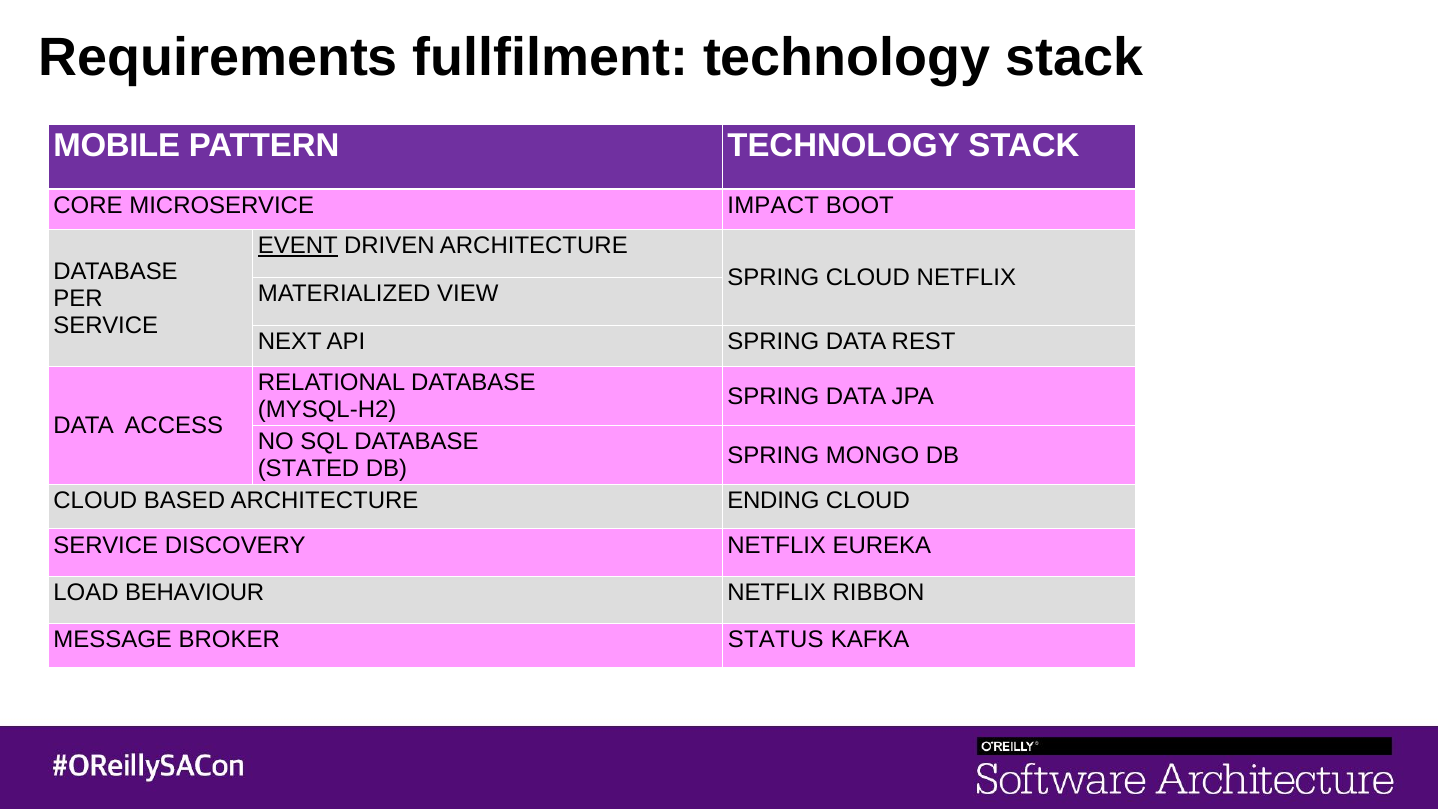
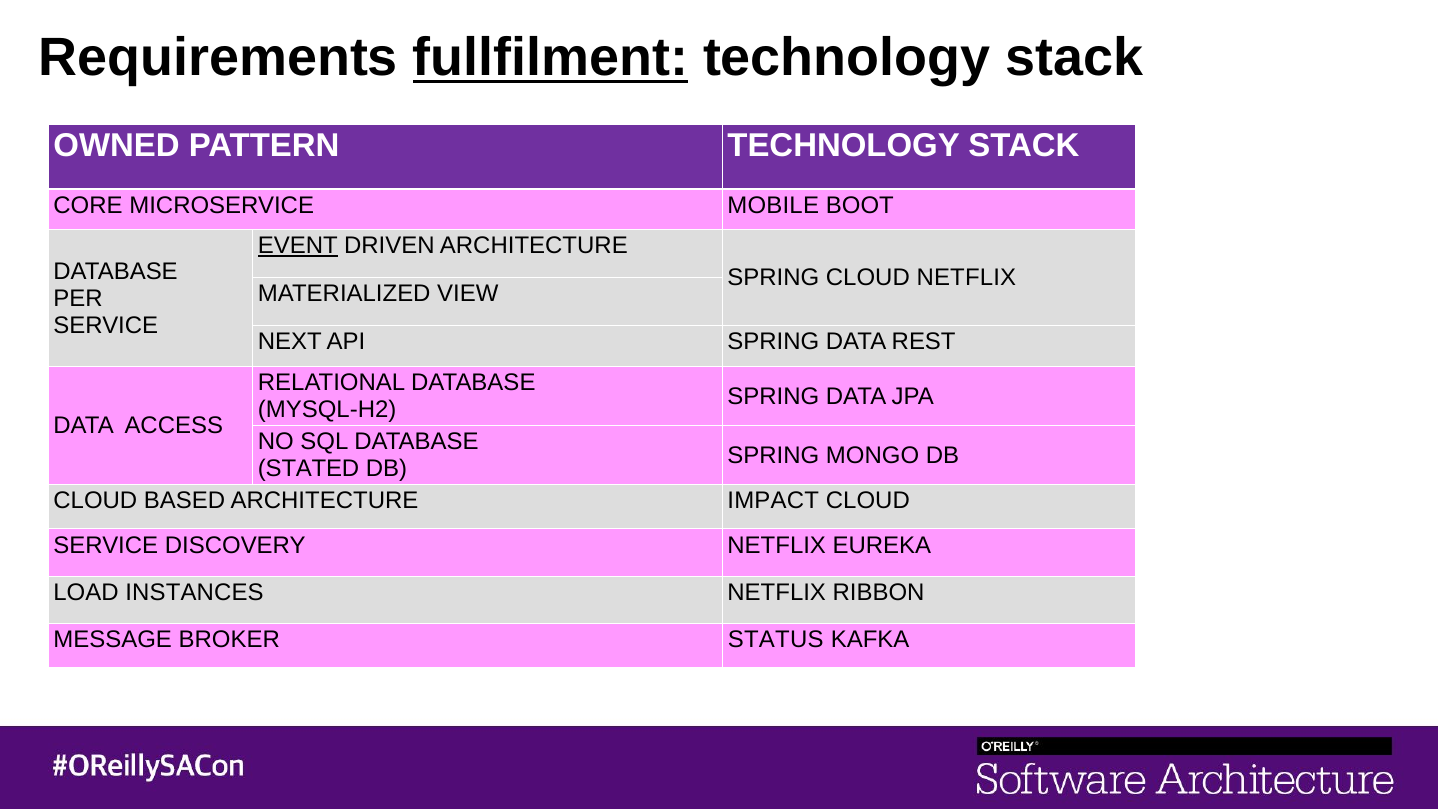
fullfilment underline: none -> present
MOBILE: MOBILE -> OWNED
IMPACT: IMPACT -> MOBILE
ENDING: ENDING -> IMPACT
BEHAVIOUR: BEHAVIOUR -> INSTANCES
